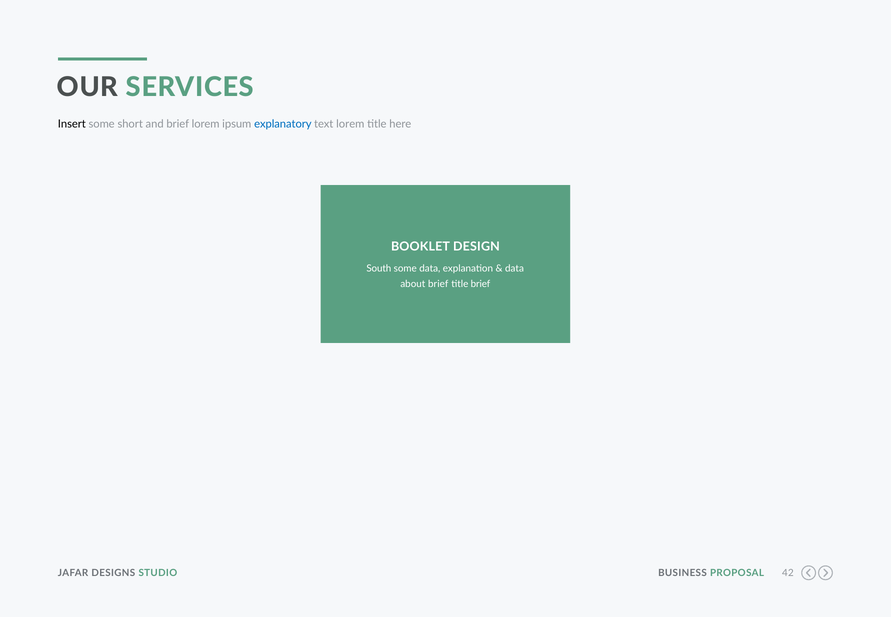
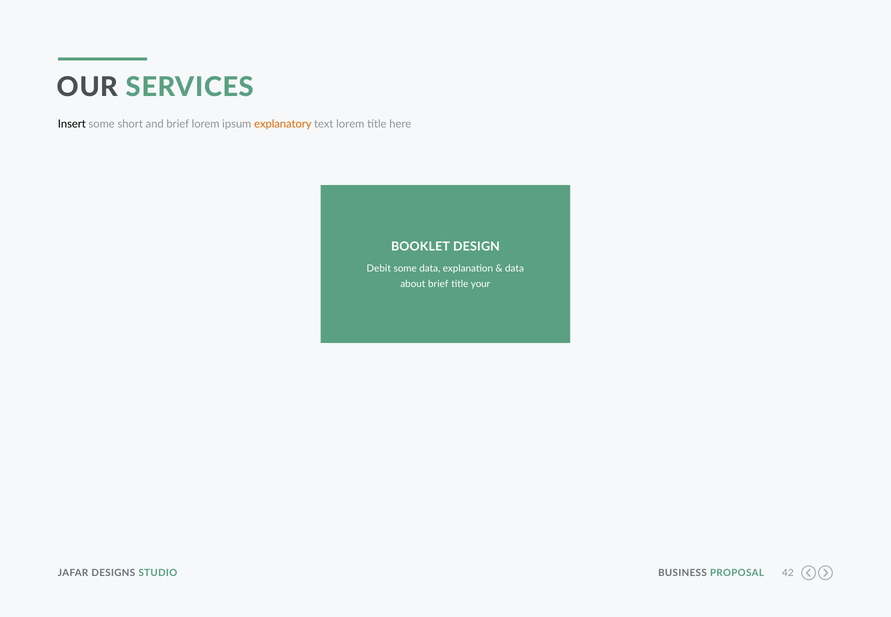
explanatory colour: blue -> orange
South: South -> Debit
title brief: brief -> your
